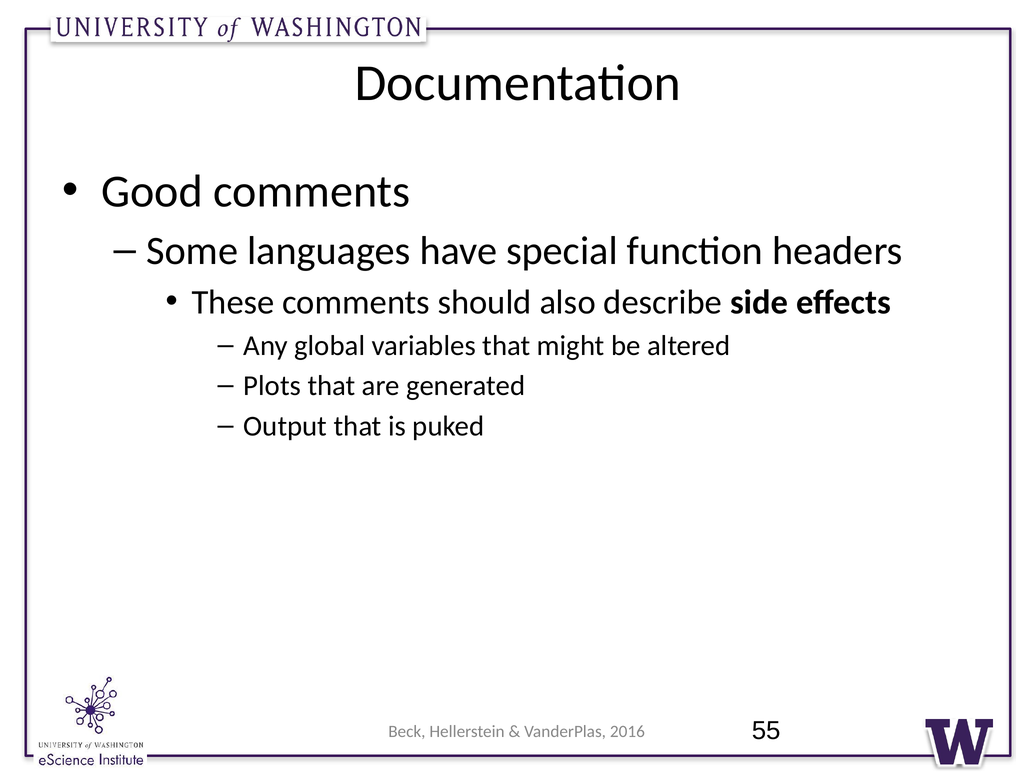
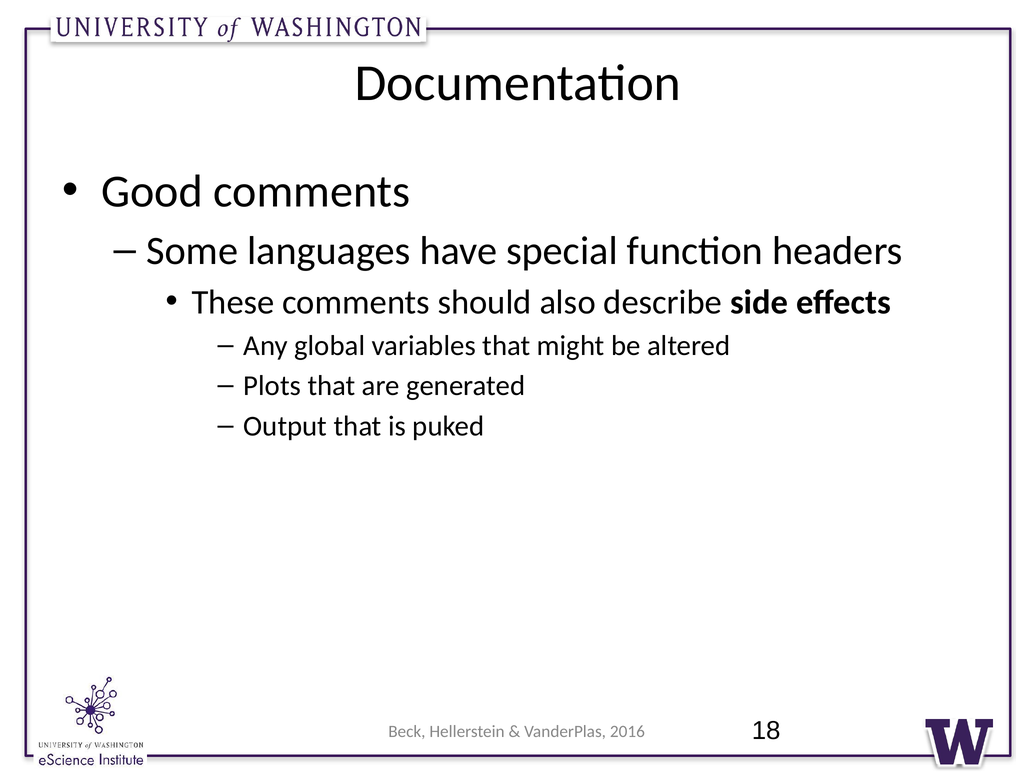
55: 55 -> 18
